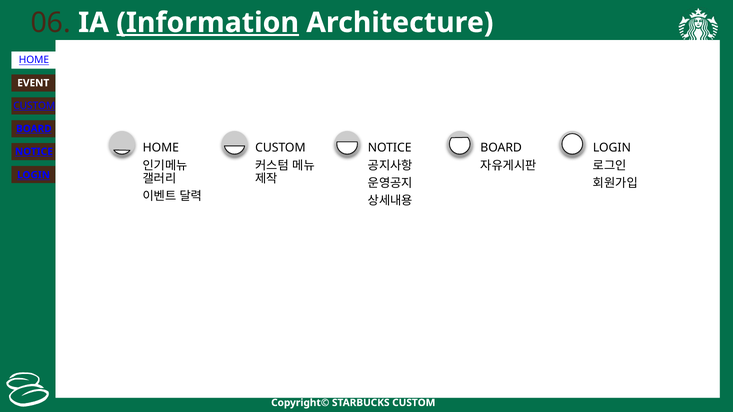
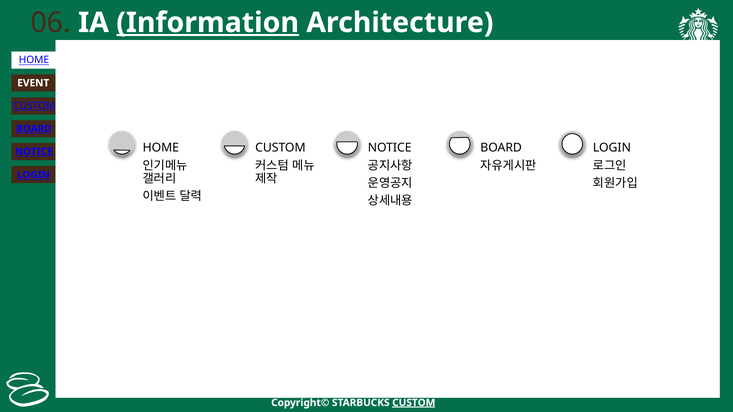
CUSTOM at (414, 403) underline: none -> present
